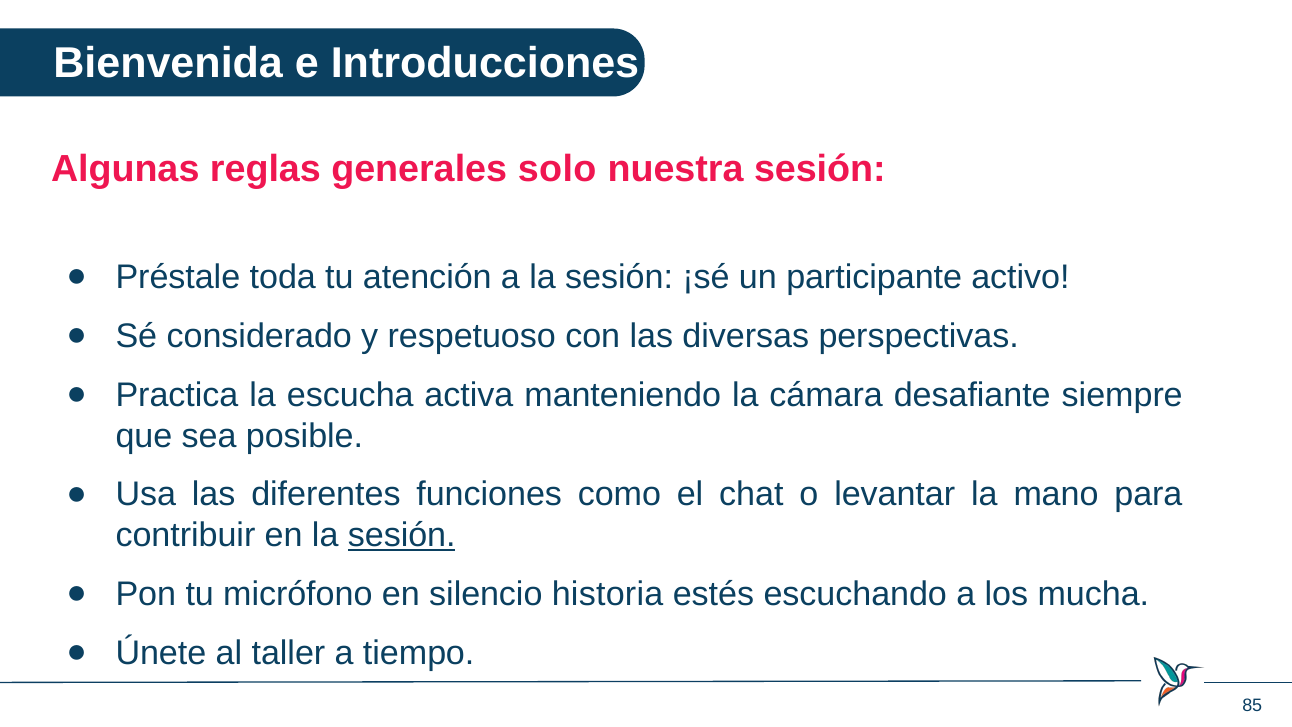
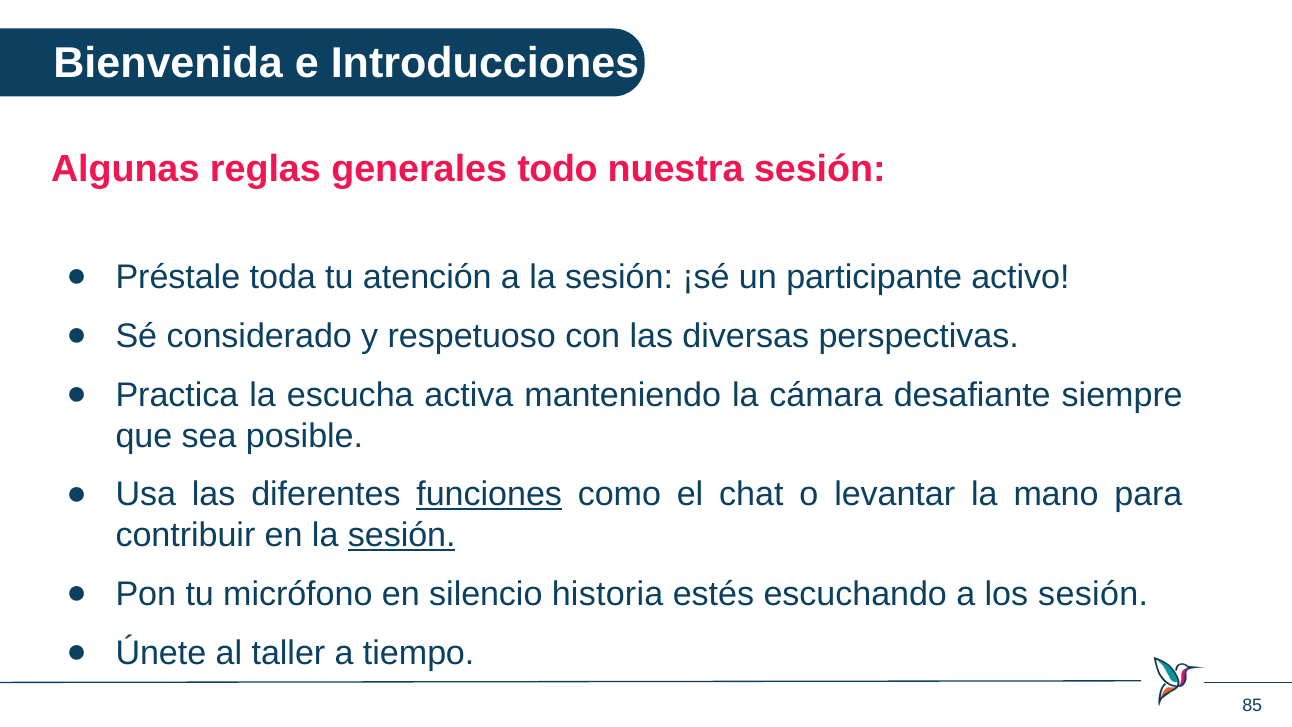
solo: solo -> todo
funciones underline: none -> present
los mucha: mucha -> sesión
